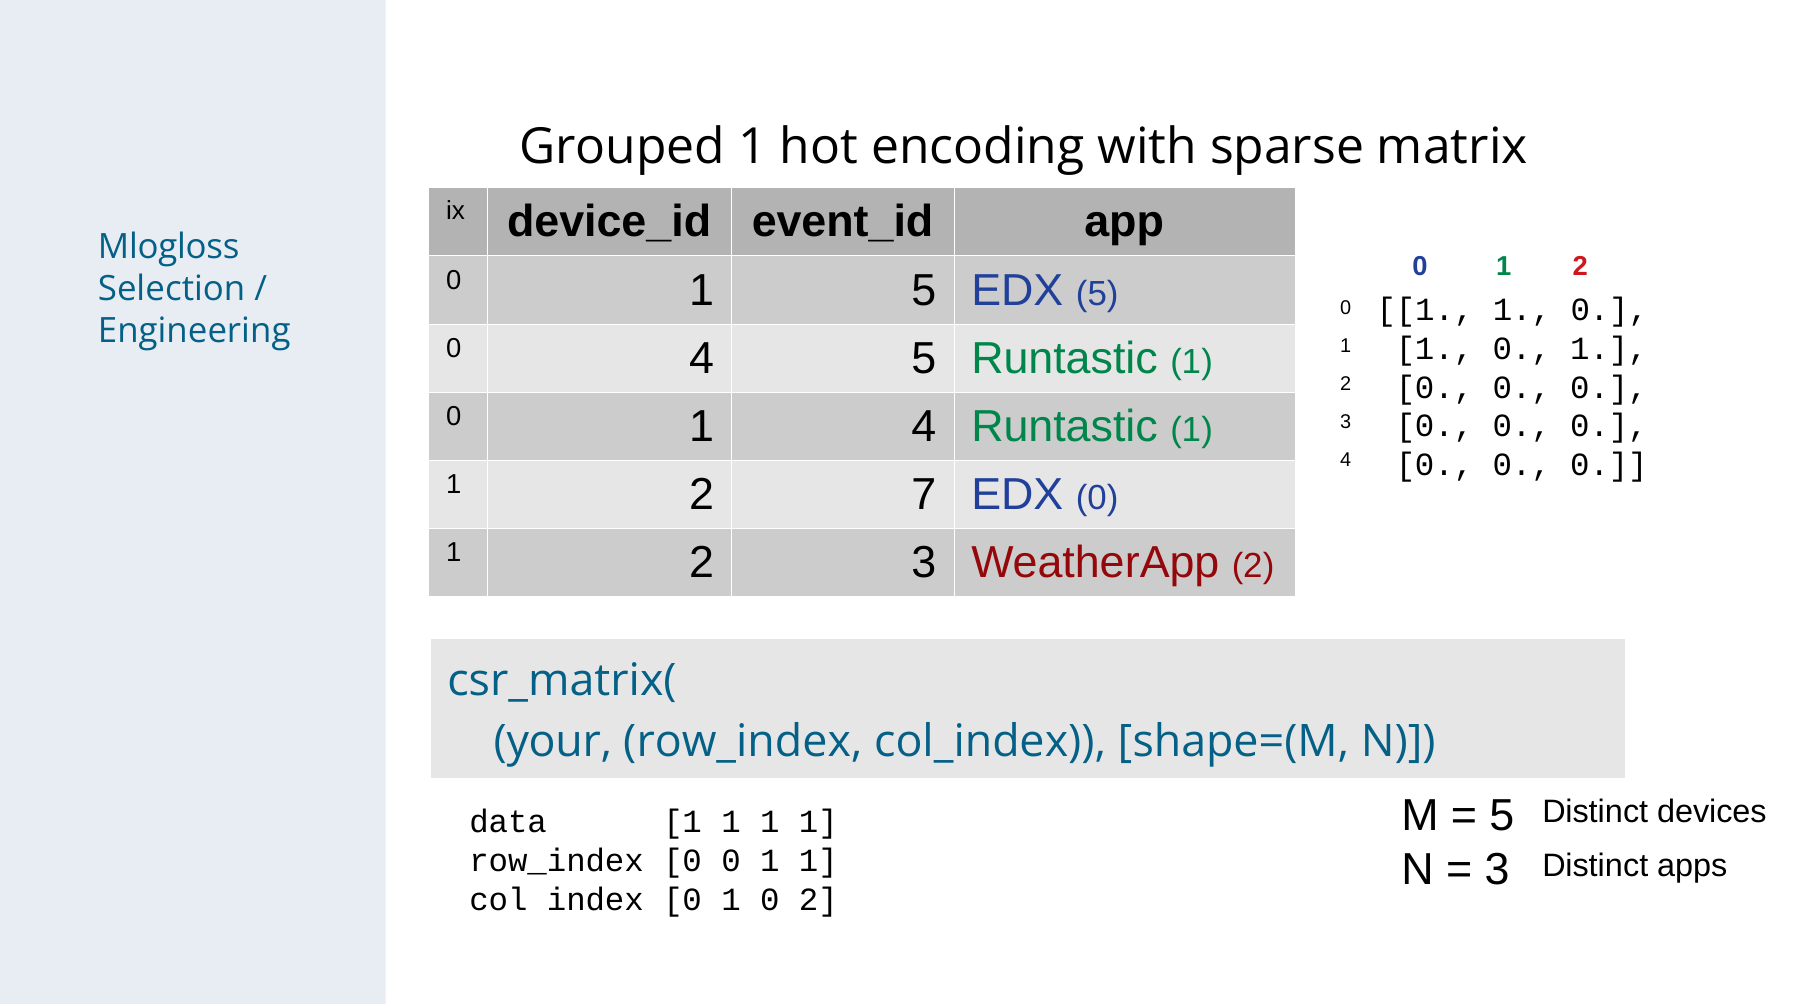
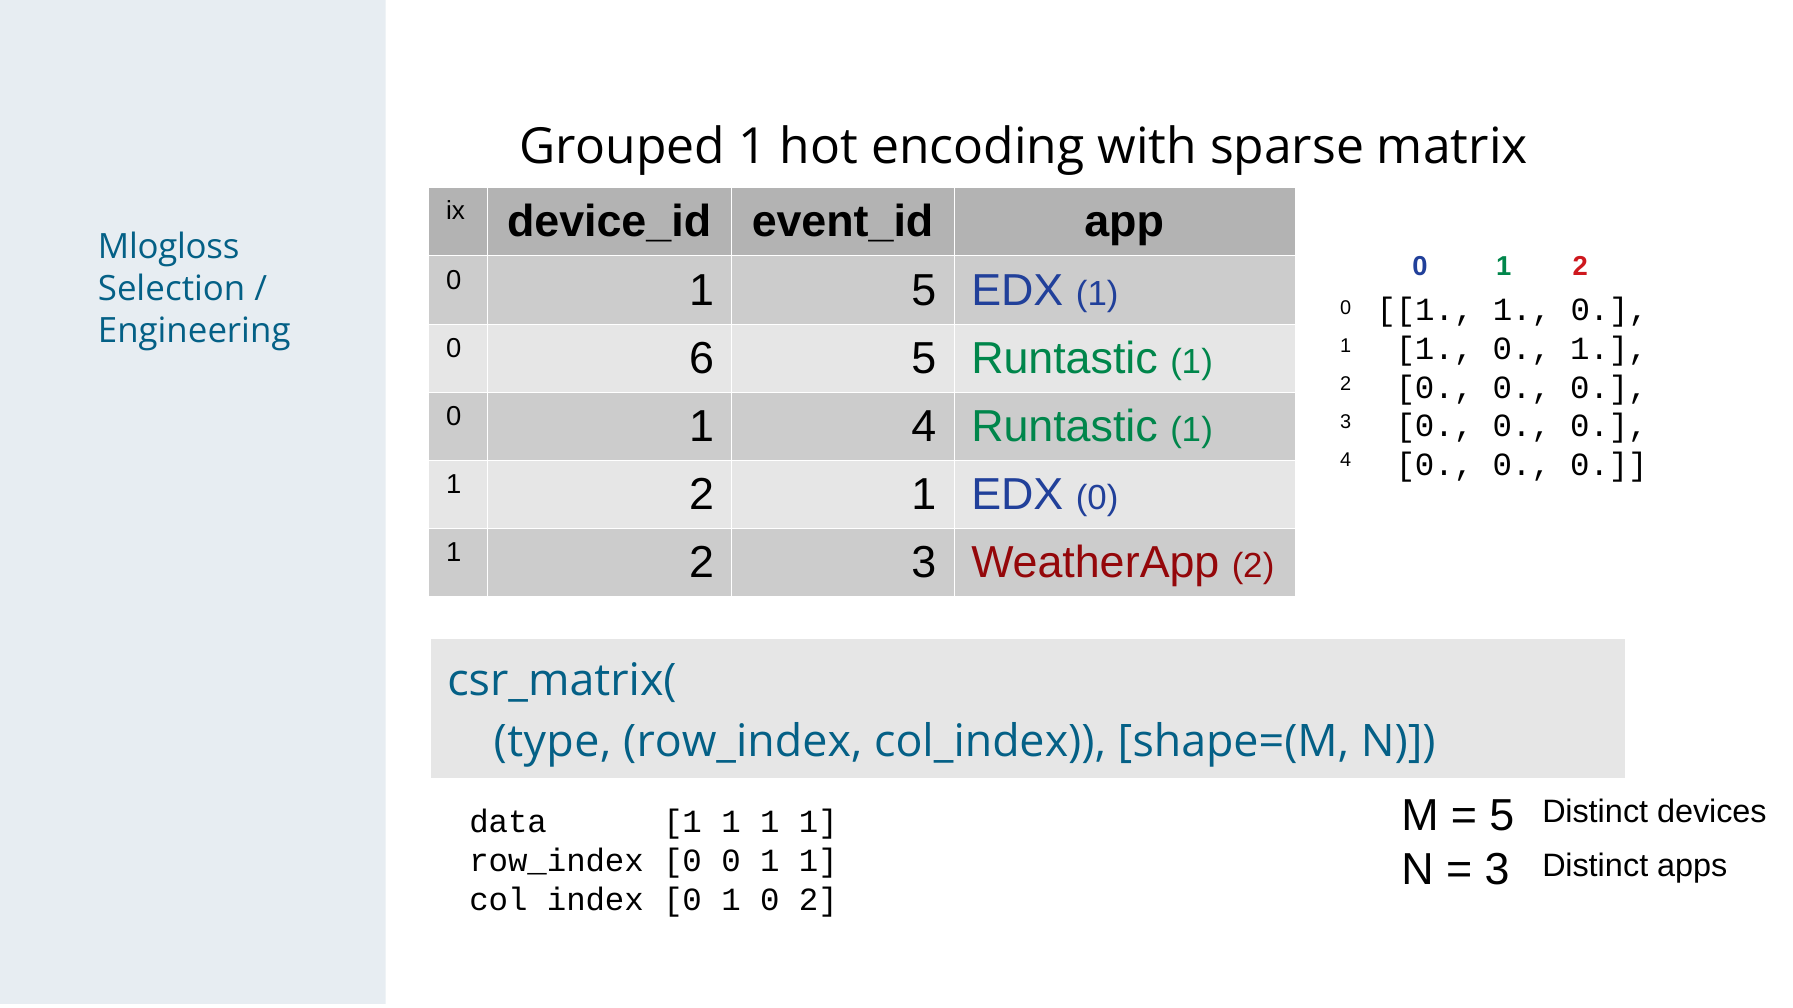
EDX 5: 5 -> 1
0 4: 4 -> 6
1 2 7: 7 -> 1
your: your -> type
